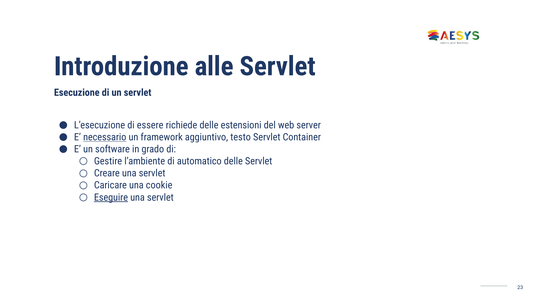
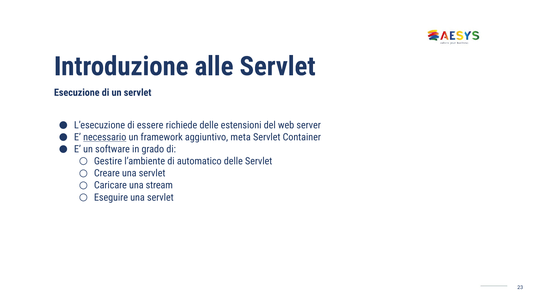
testo: testo -> meta
cookie: cookie -> stream
Eseguire underline: present -> none
